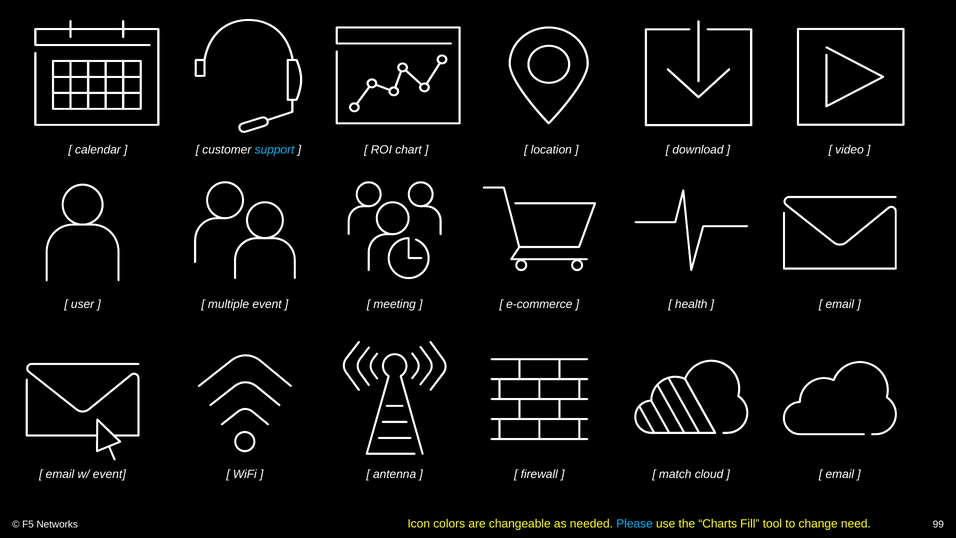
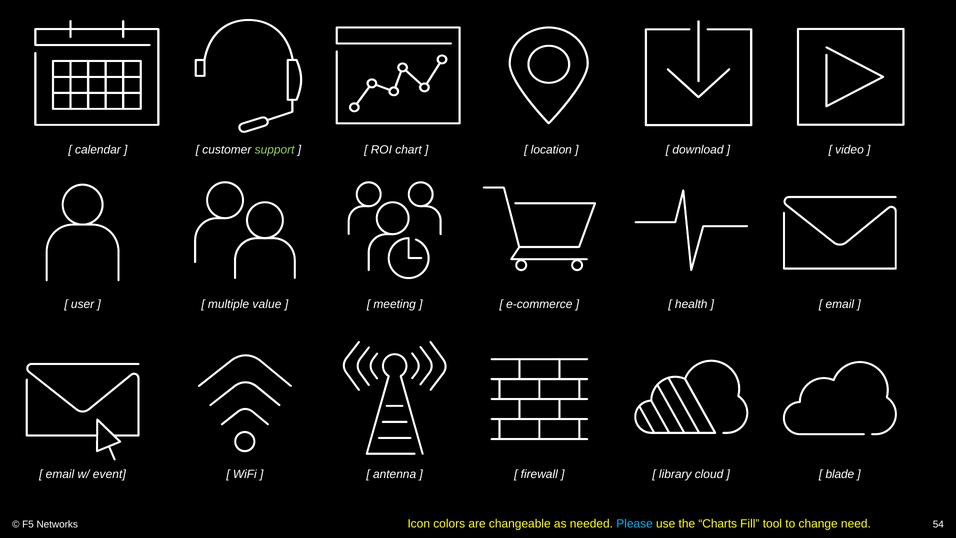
support colour: light blue -> light green
multiple event: event -> value
match: match -> library
email at (840, 474): email -> blade
99: 99 -> 54
